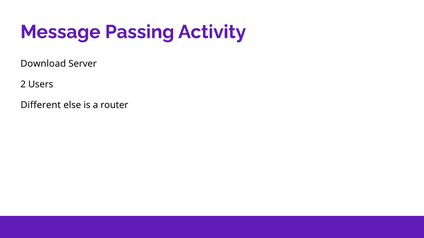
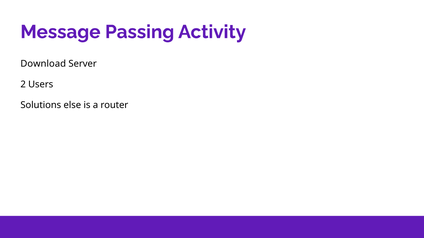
Different: Different -> Solutions
